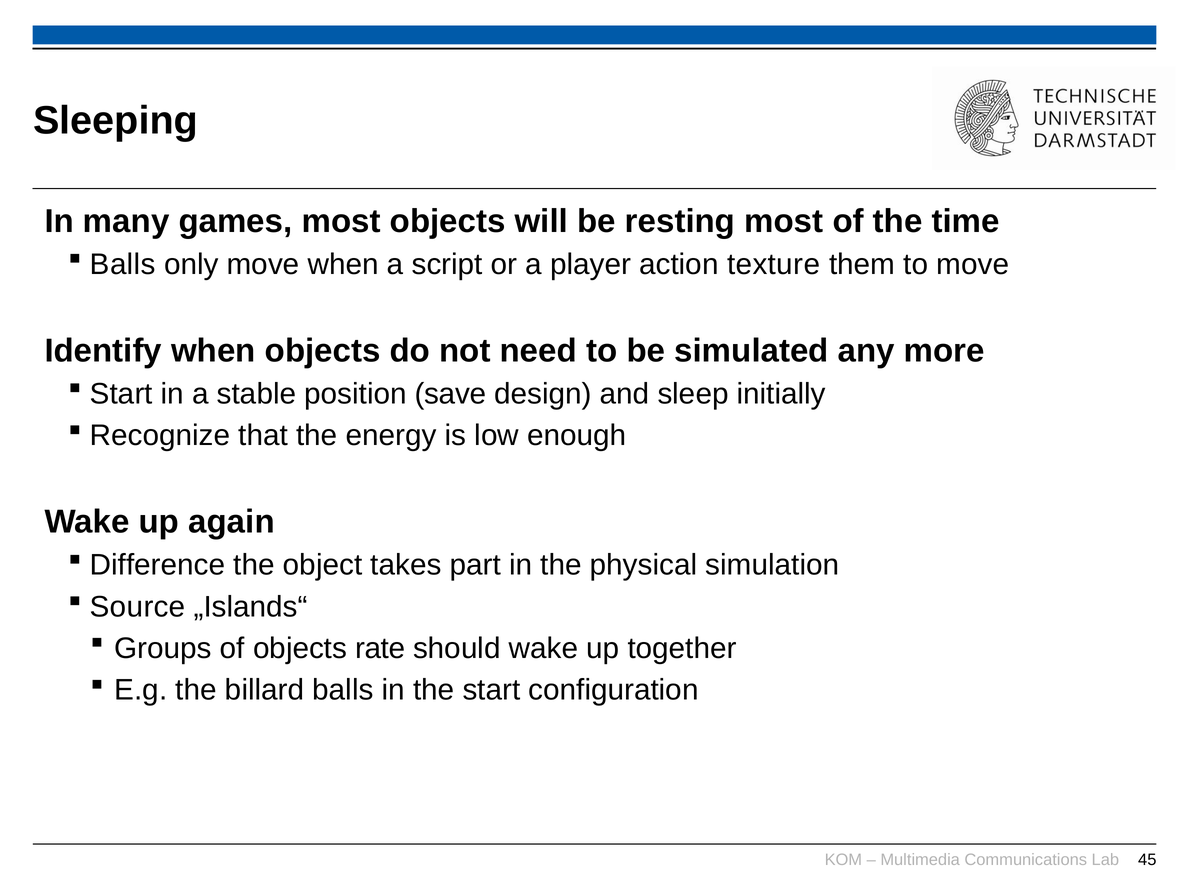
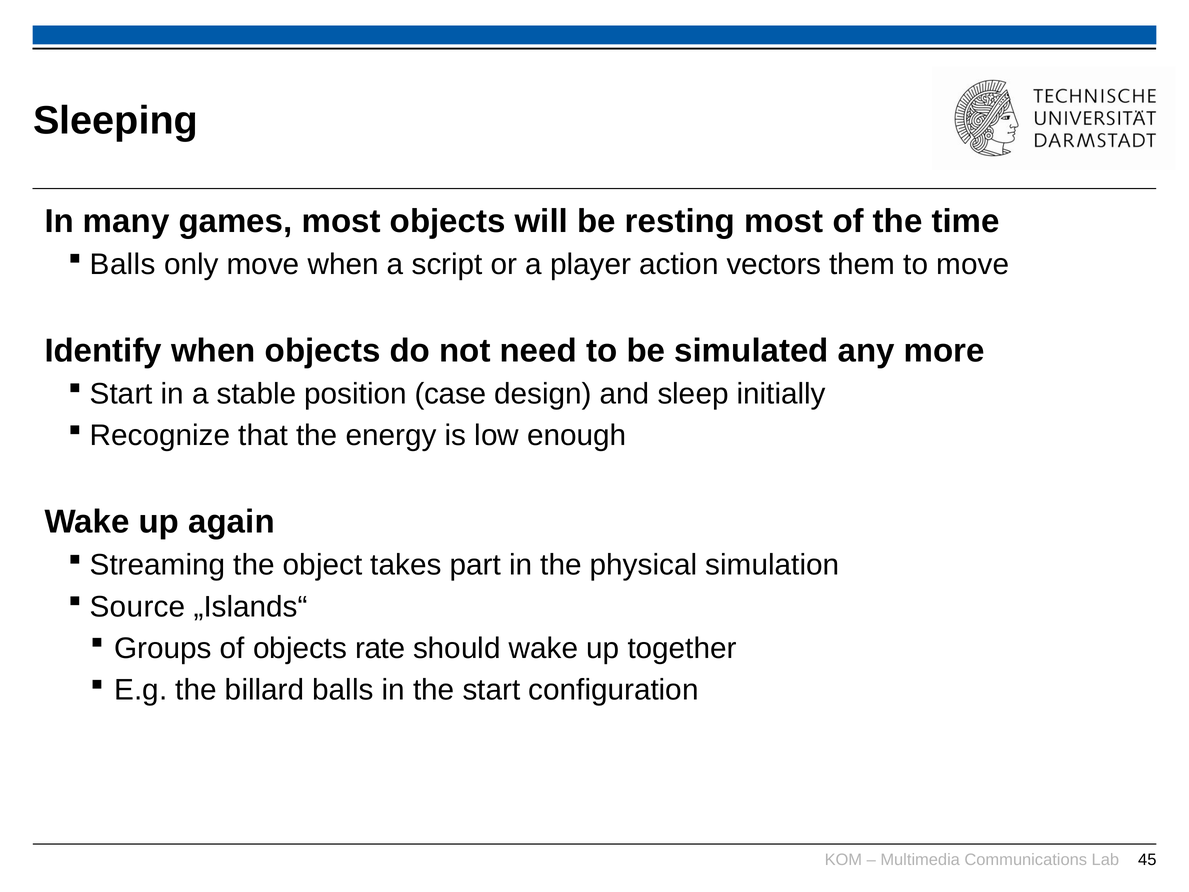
texture: texture -> vectors
save: save -> case
Difference: Difference -> Streaming
